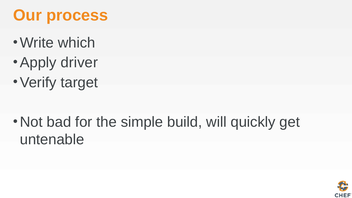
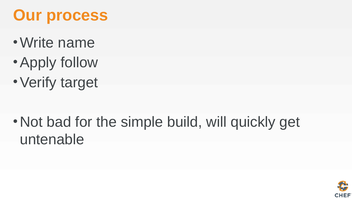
which: which -> name
driver: driver -> follow
